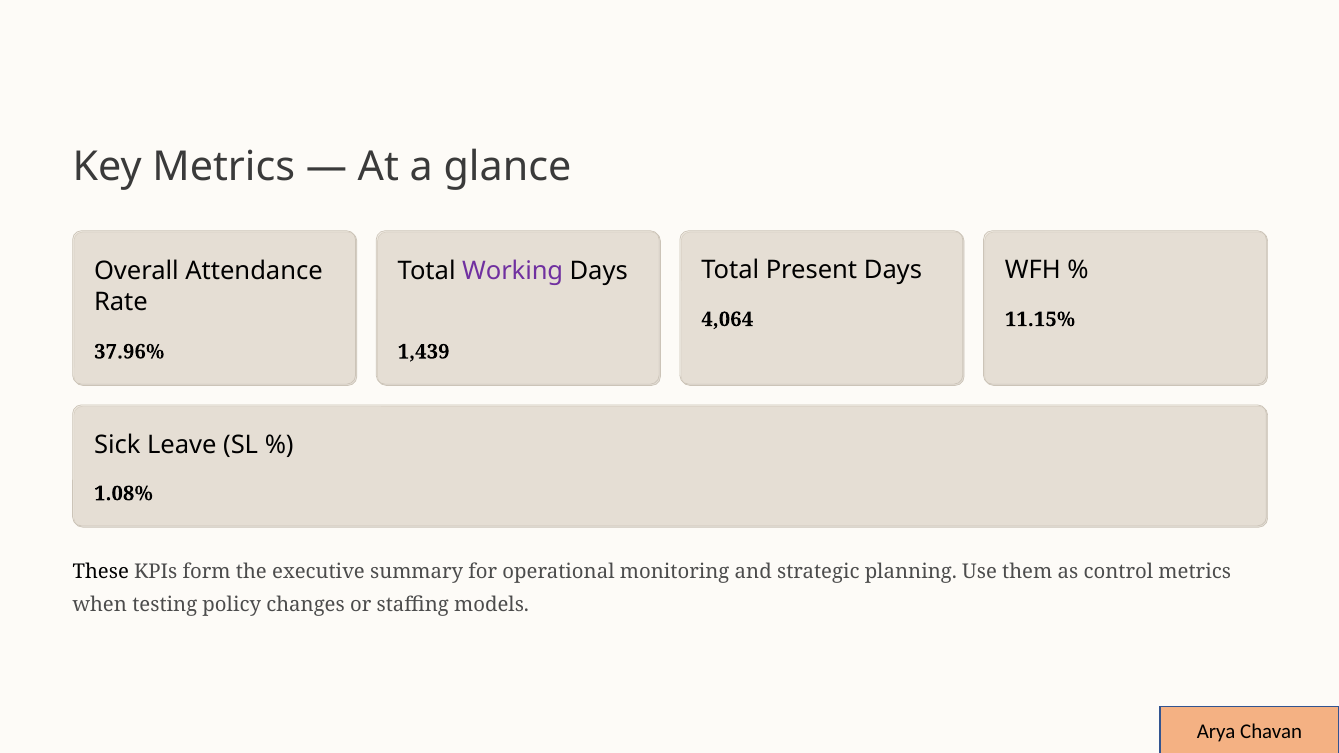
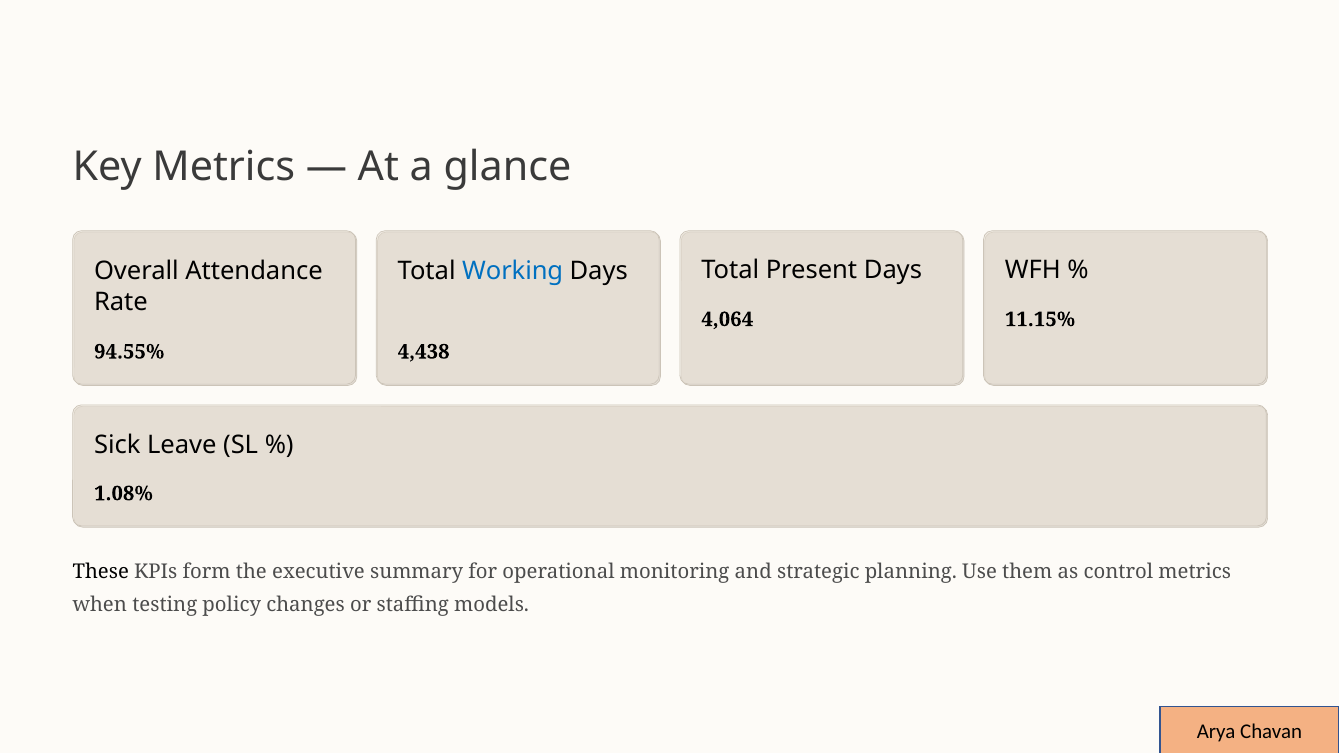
Working colour: purple -> blue
37.96%: 37.96% -> 94.55%
1,439: 1,439 -> 4,438
